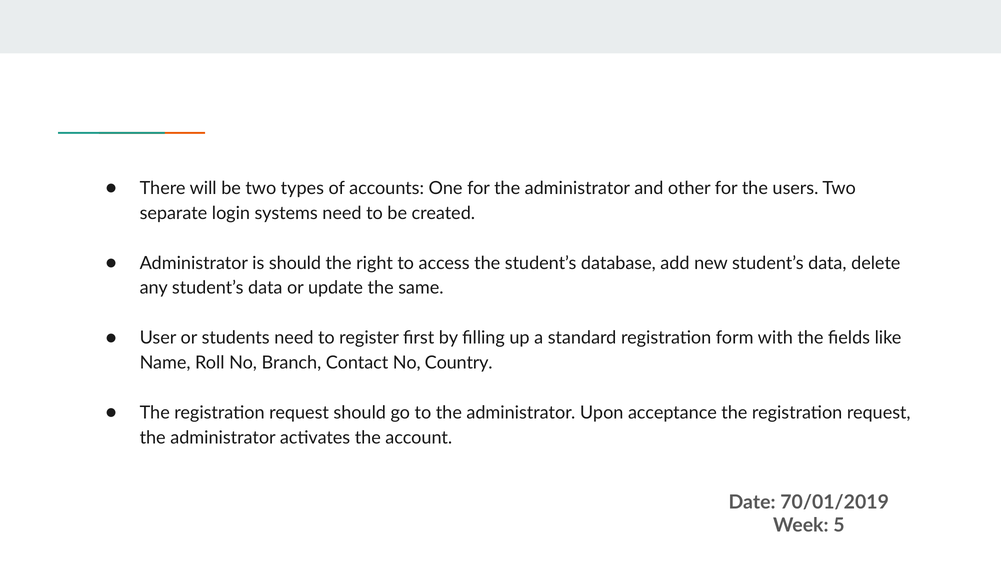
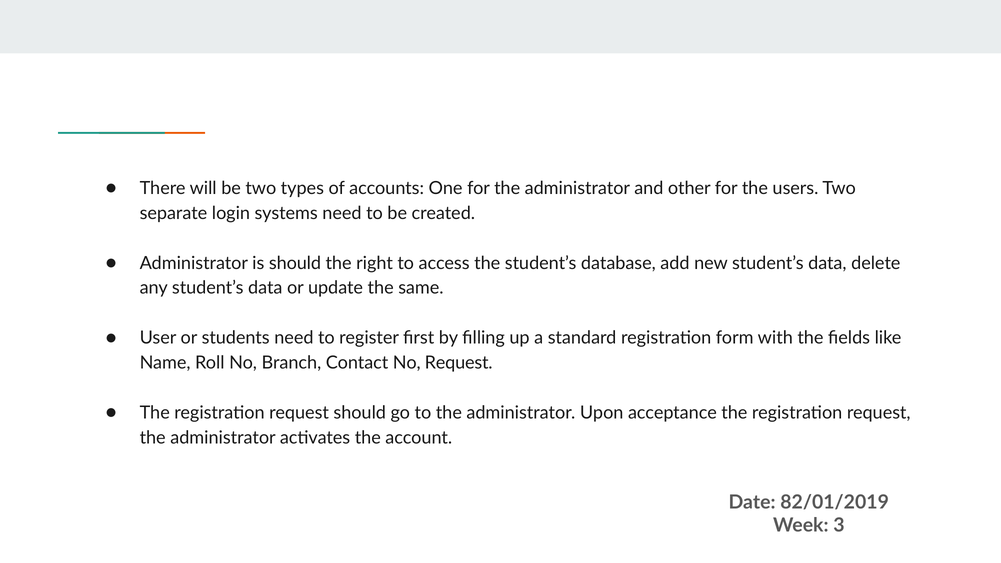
No Country: Country -> Request
70/01/2019: 70/01/2019 -> 82/01/2019
5: 5 -> 3
